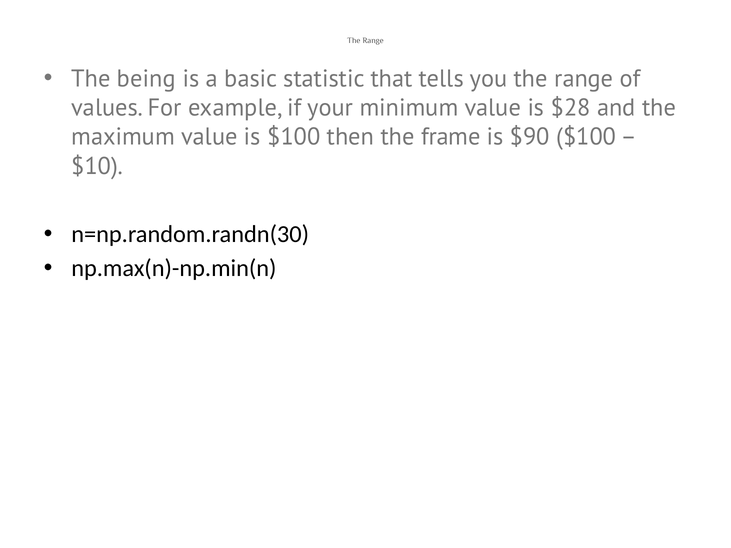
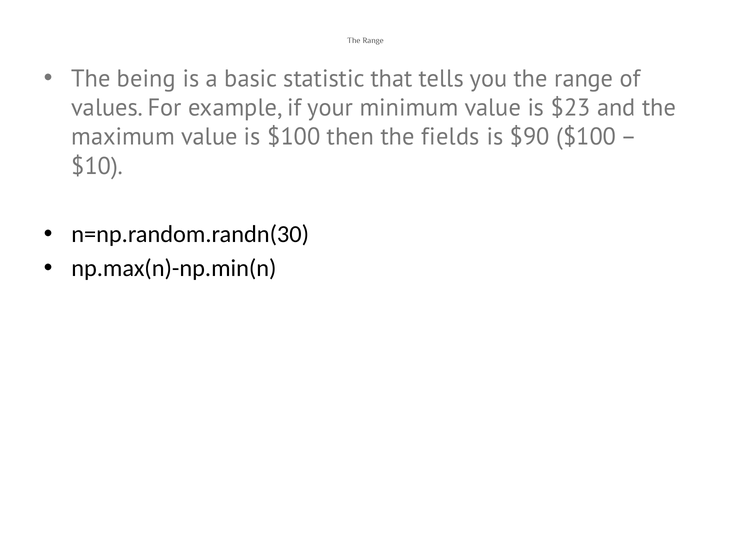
$28: $28 -> $23
frame: frame -> fields
